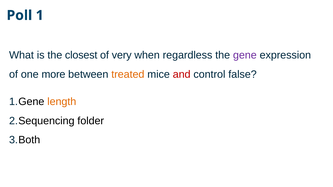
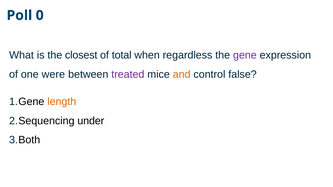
1: 1 -> 0
very: very -> total
more: more -> were
treated colour: orange -> purple
and colour: red -> orange
folder: folder -> under
